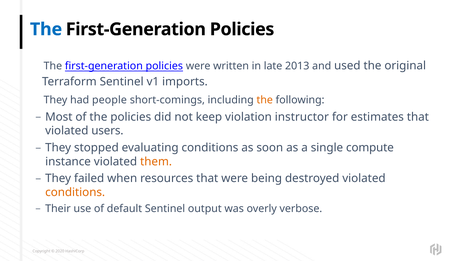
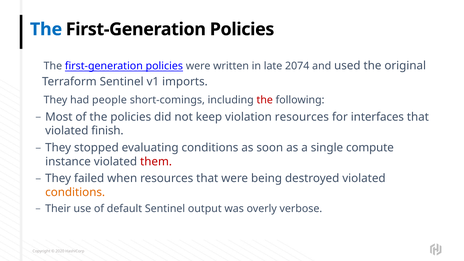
2013: 2013 -> 2074
the at (265, 100) colour: orange -> red
violation instructor: instructor -> resources
estimates: estimates -> interfaces
users: users -> finish
them colour: orange -> red
